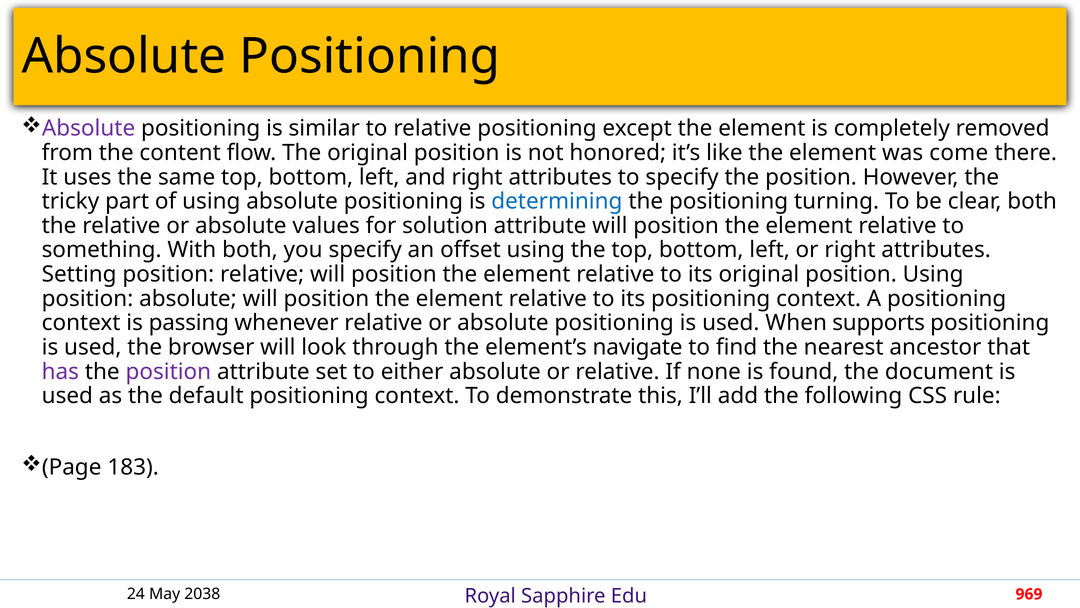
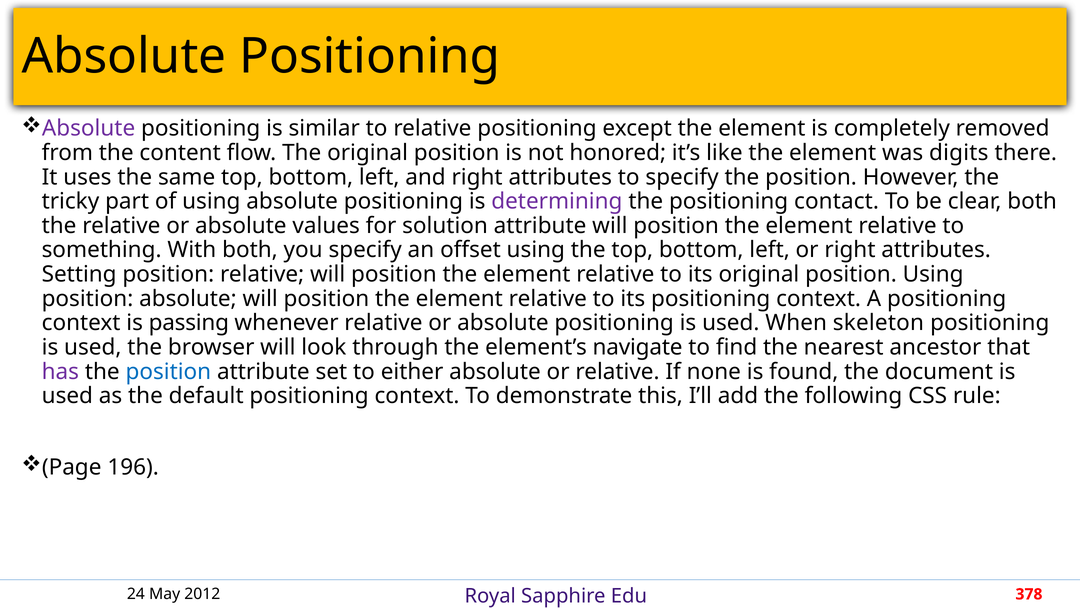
come: come -> digits
determining colour: blue -> purple
turning: turning -> contact
supports: supports -> skeleton
position at (168, 371) colour: purple -> blue
183: 183 -> 196
2038: 2038 -> 2012
969: 969 -> 378
